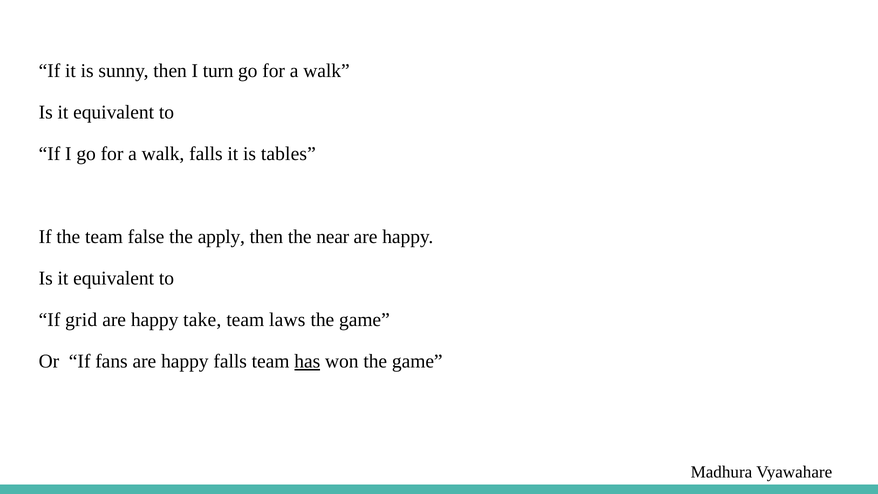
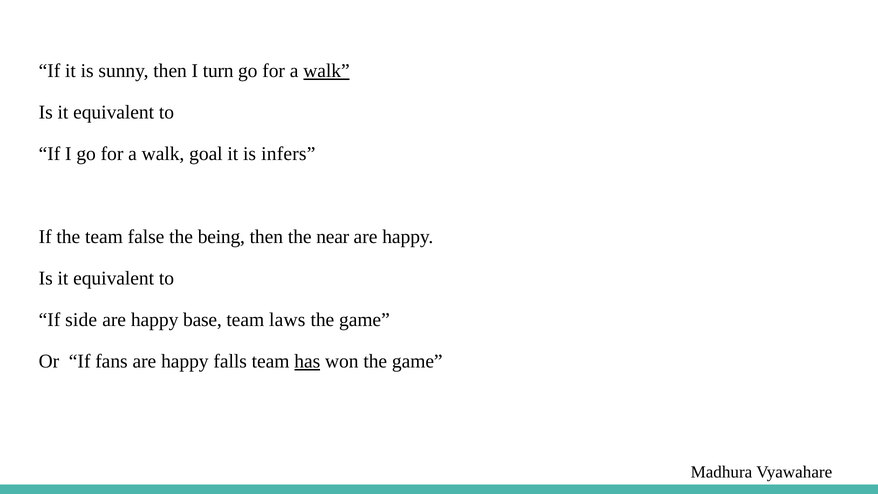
walk at (326, 71) underline: none -> present
walk falls: falls -> goal
tables: tables -> infers
apply: apply -> being
grid: grid -> side
take: take -> base
